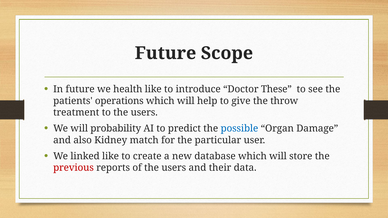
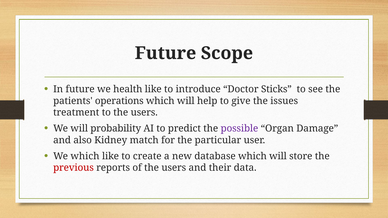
These: These -> Sticks
throw: throw -> issues
possible colour: blue -> purple
We linked: linked -> which
